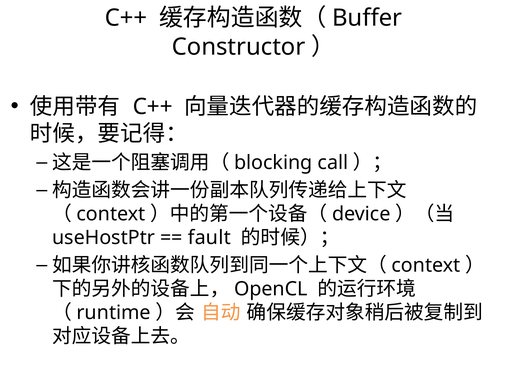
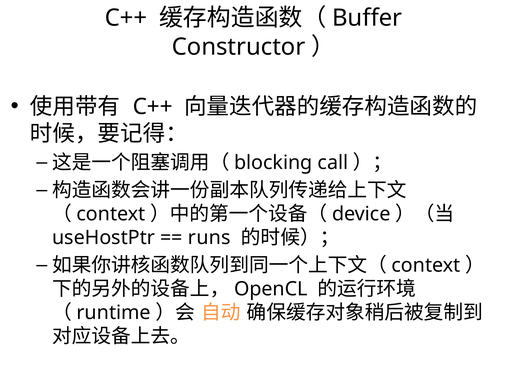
fault: fault -> runs
